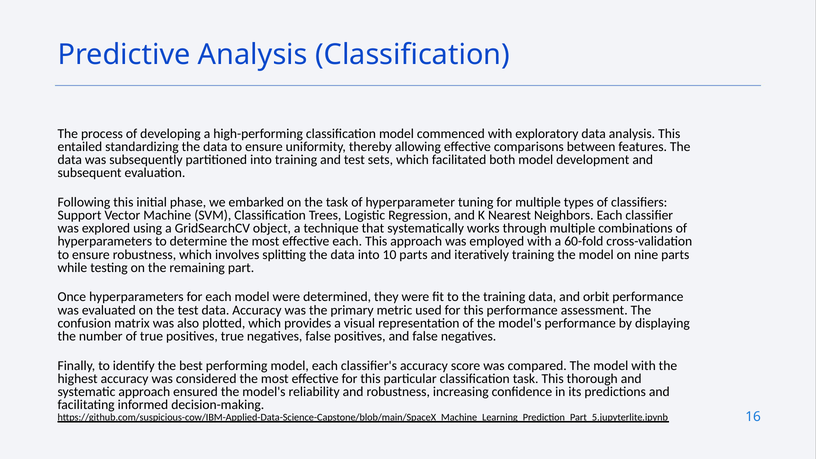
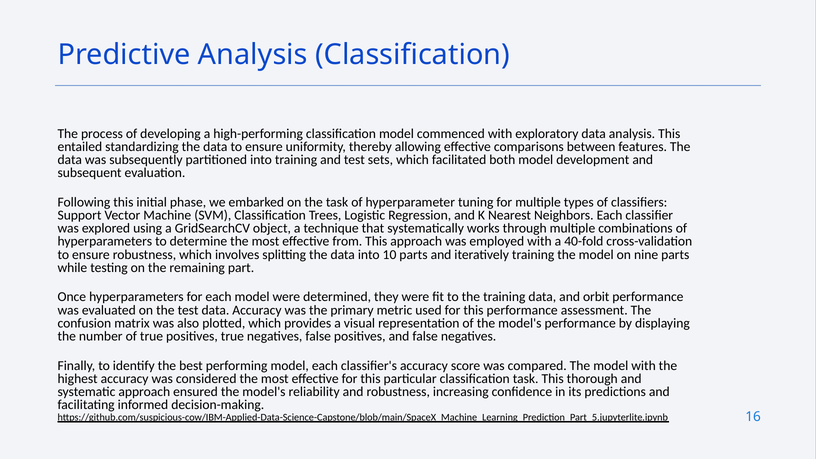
effective each: each -> from
60-fold: 60-fold -> 40-fold
